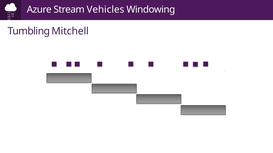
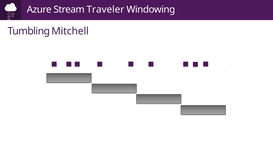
Vehicles: Vehicles -> Traveler
